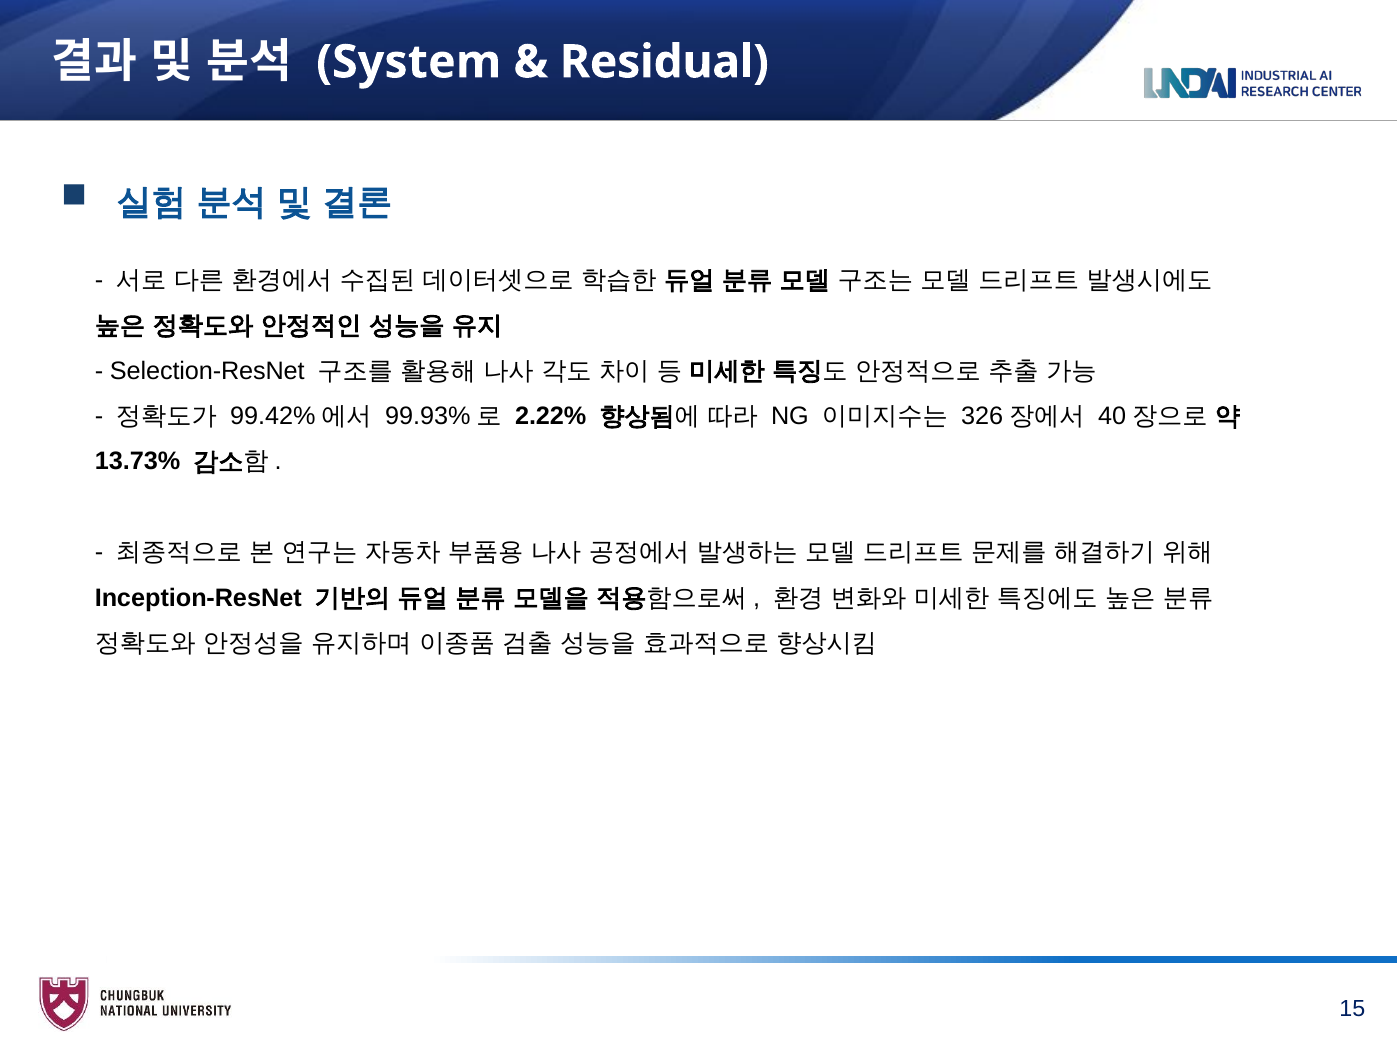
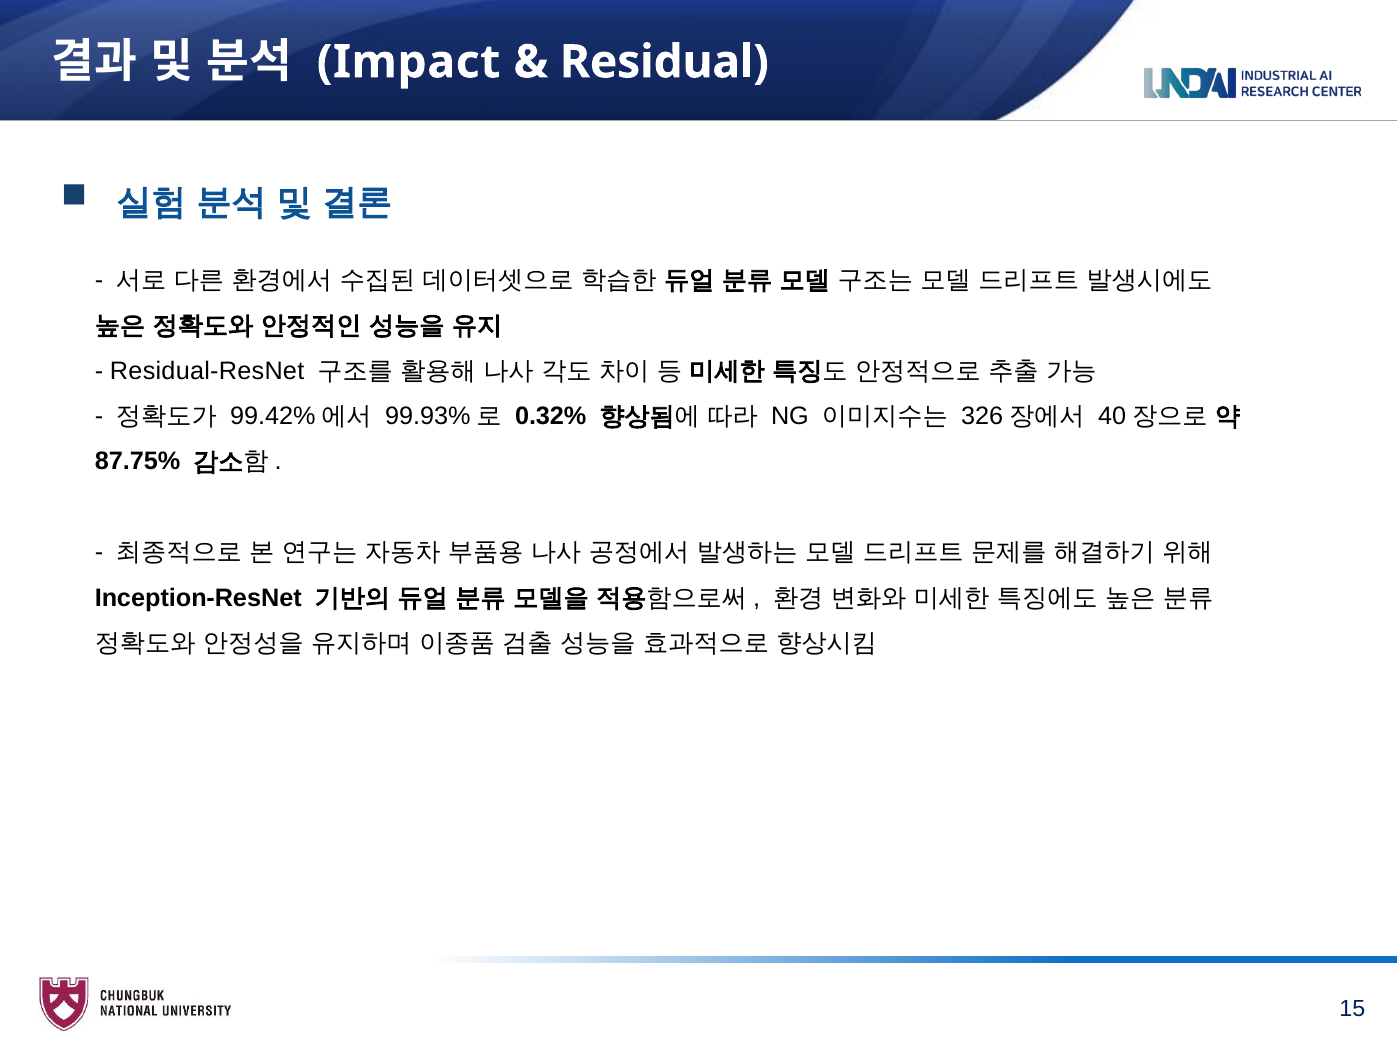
System: System -> Impact
Selection-ResNet: Selection-ResNet -> Residual-ResNet
2.22%: 2.22% -> 0.32%
13.73%: 13.73% -> 87.75%
